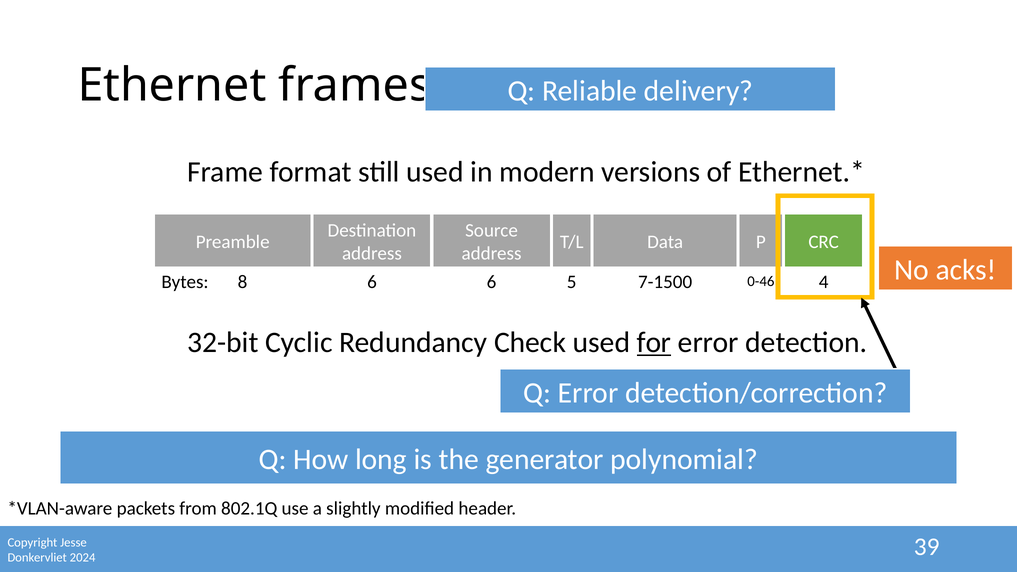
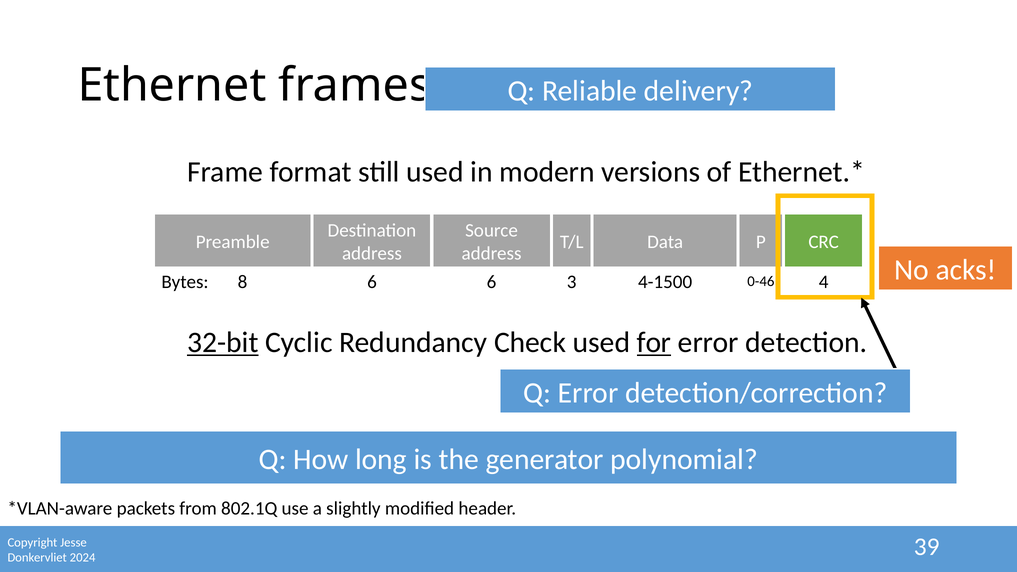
5: 5 -> 3
7-1500: 7-1500 -> 4-1500
32-bit underline: none -> present
